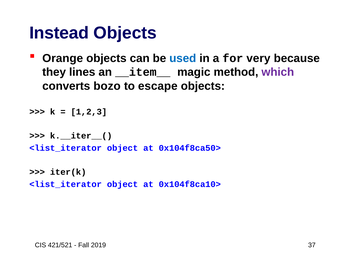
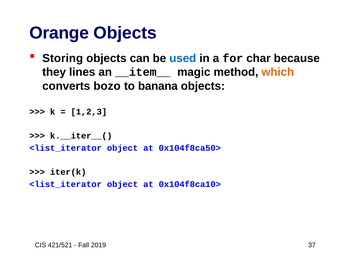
Instead: Instead -> Orange
Orange: Orange -> Storing
very: very -> char
which colour: purple -> orange
escape: escape -> banana
